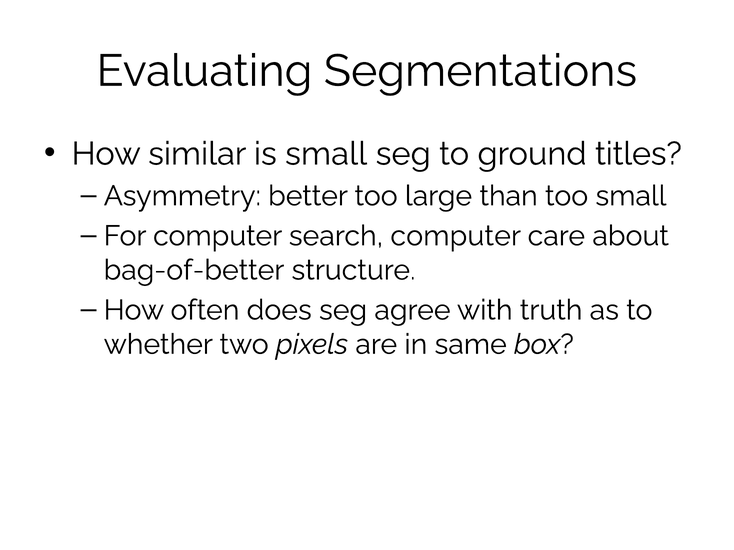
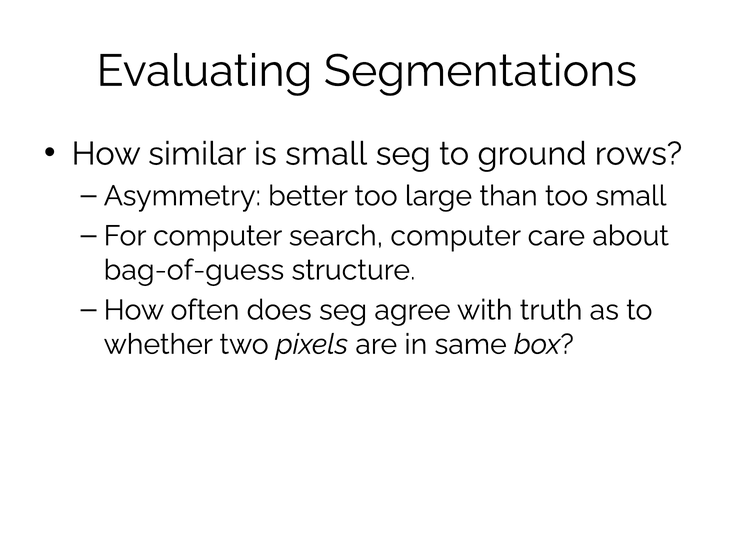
titles: titles -> rows
bag-of-better: bag-of-better -> bag-of-guess
